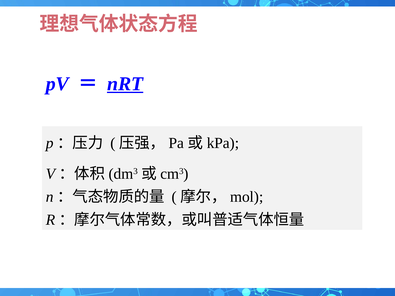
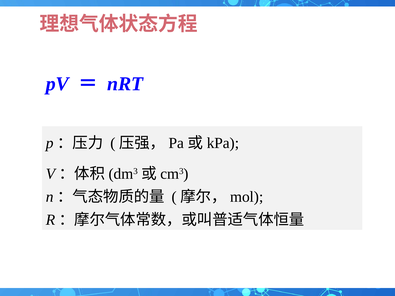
nRT underline: present -> none
